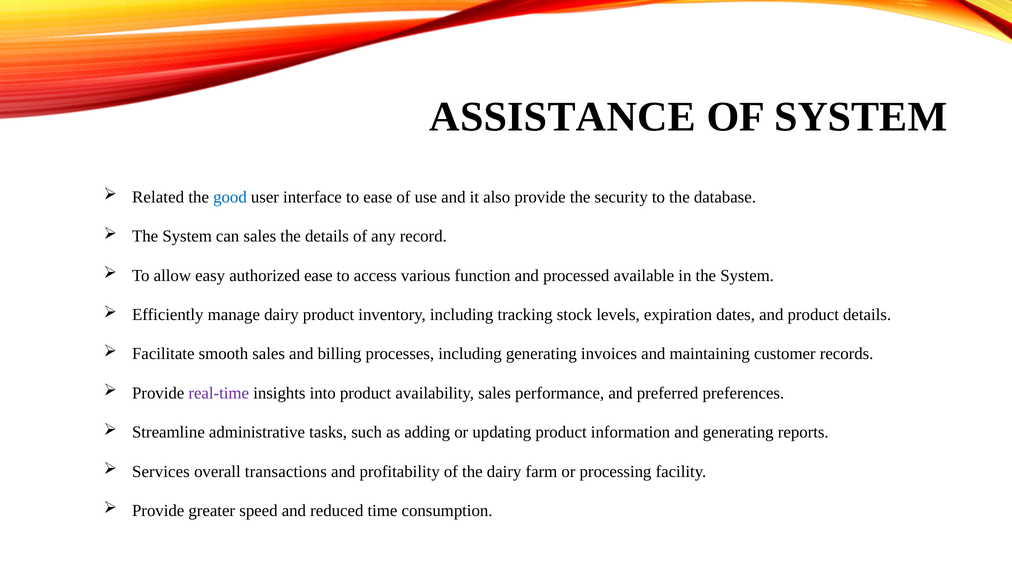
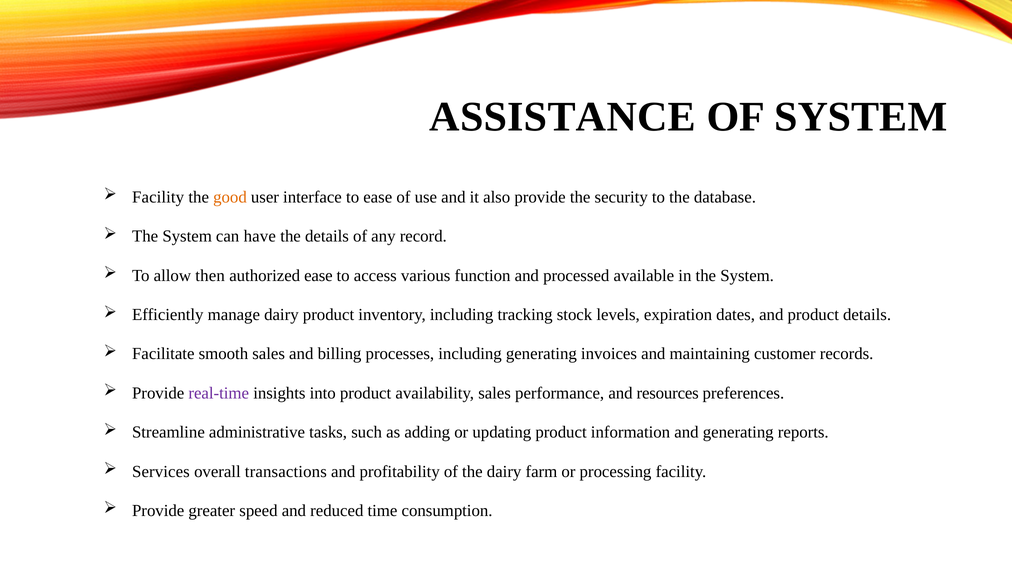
Related at (158, 197): Related -> Facility
good colour: blue -> orange
can sales: sales -> have
easy: easy -> then
preferred: preferred -> resources
